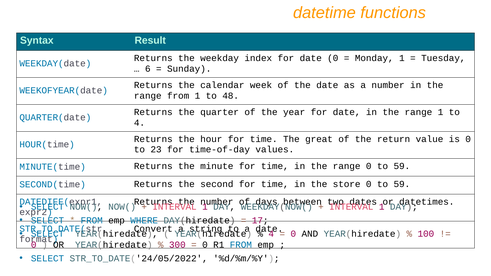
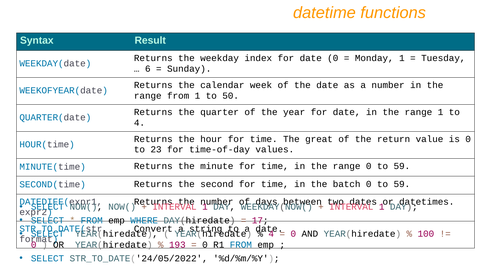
48: 48 -> 50
store: store -> batch
300: 300 -> 193
